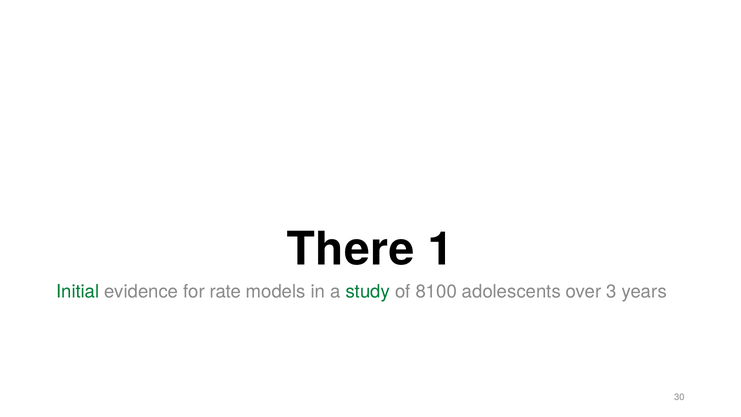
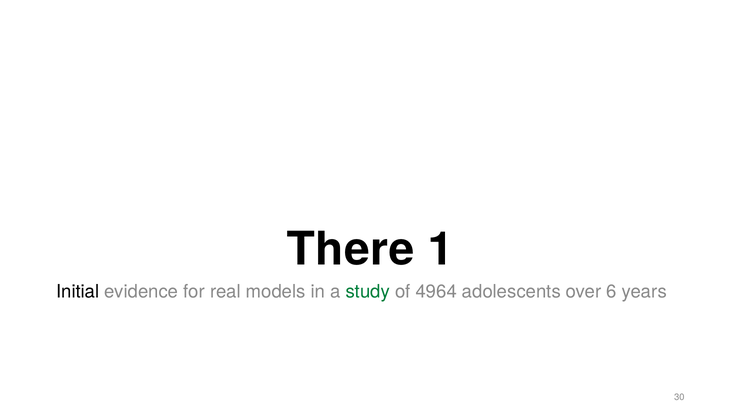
Initial colour: green -> black
rate: rate -> real
8100: 8100 -> 4964
3: 3 -> 6
